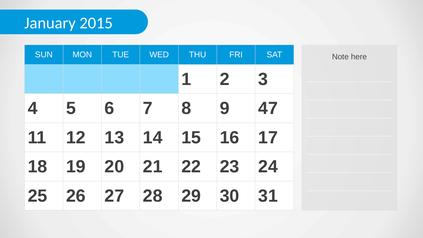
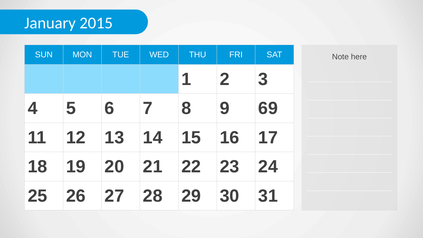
47: 47 -> 69
